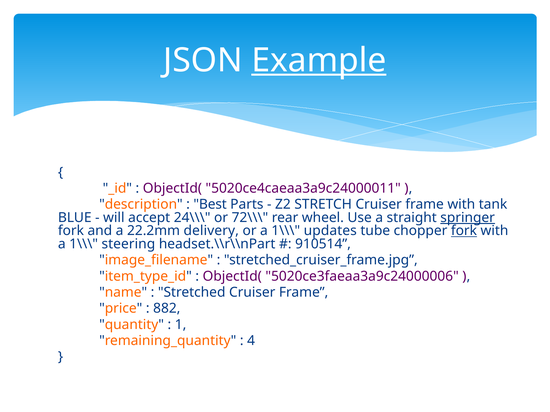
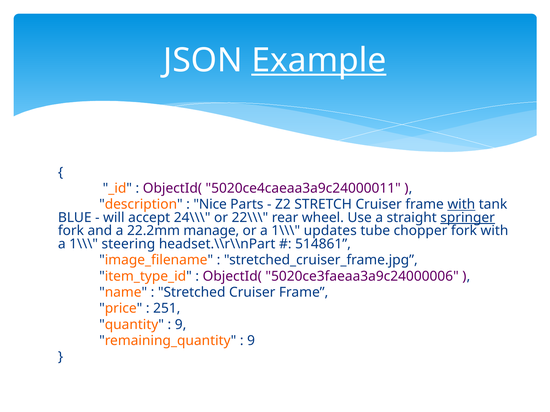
Best: Best -> Nice
with at (461, 205) underline: none -> present
72\\\: 72\\\ -> 22\\\
delivery: delivery -> manage
fork at (464, 231) underline: present -> none
910514: 910514 -> 514861
882: 882 -> 251
1 at (181, 325): 1 -> 9
4 at (251, 341): 4 -> 9
